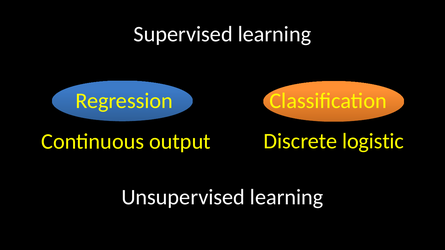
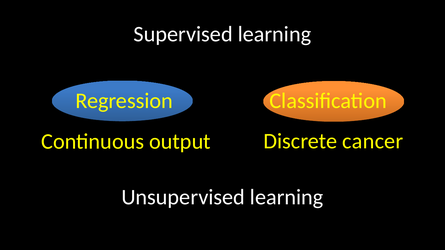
logistic: logistic -> cancer
